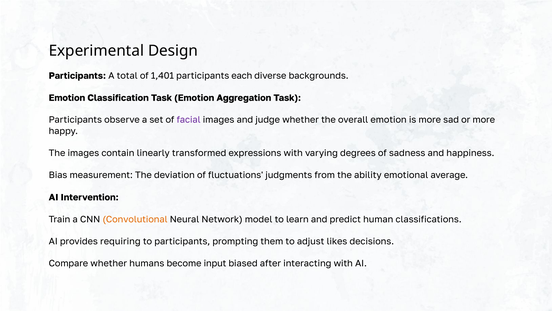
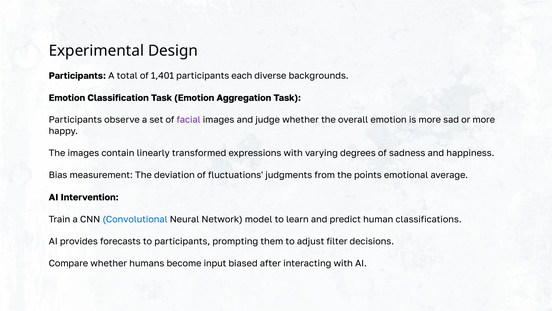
ability: ability -> points
Convolutional colour: orange -> blue
requiring: requiring -> forecasts
likes: likes -> filter
